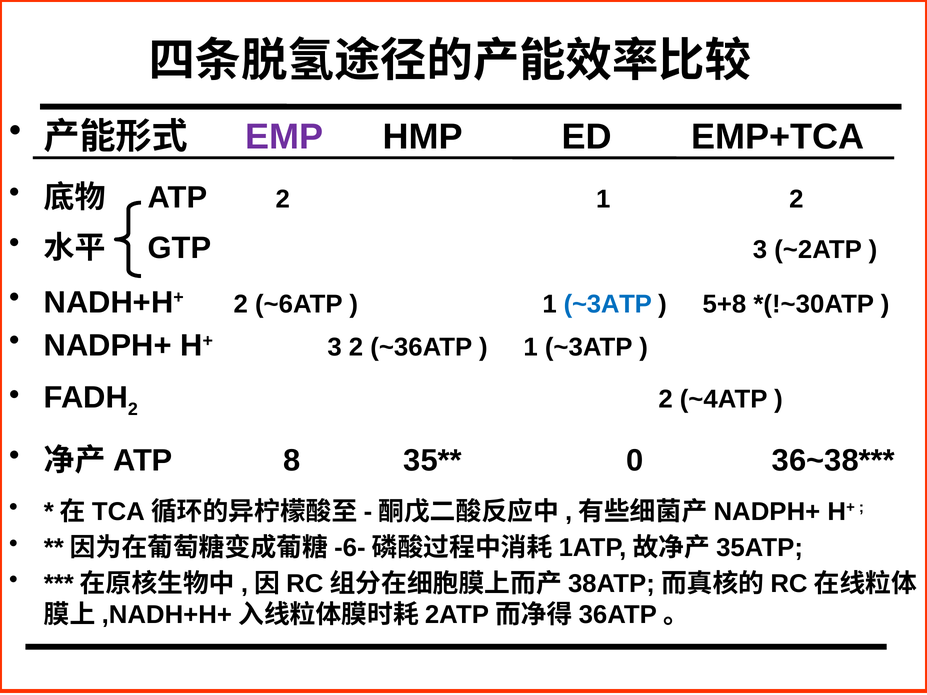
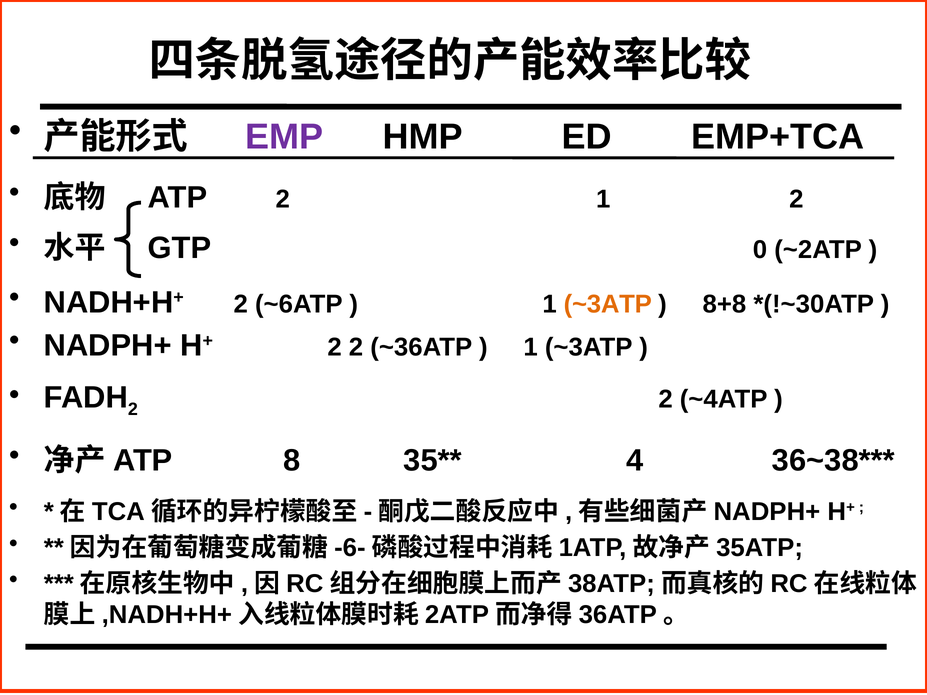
GTP 3: 3 -> 0
~3ATP at (608, 304) colour: blue -> orange
5+8: 5+8 -> 8+8
H+ 3: 3 -> 2
0: 0 -> 4
